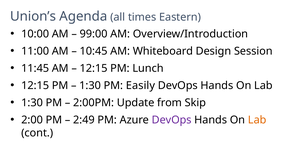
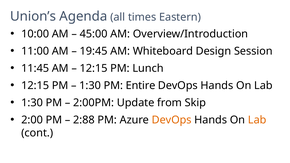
99:00: 99:00 -> 45:00
10:45: 10:45 -> 19:45
Easily: Easily -> Entire
2:49: 2:49 -> 2:88
DevOps at (172, 120) colour: purple -> orange
